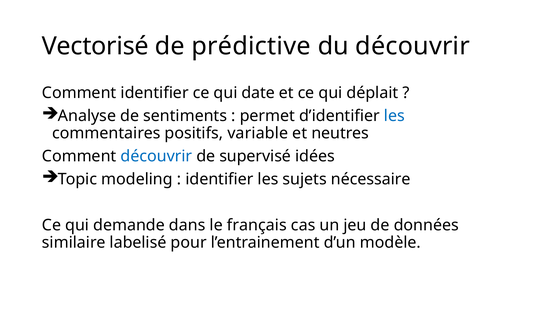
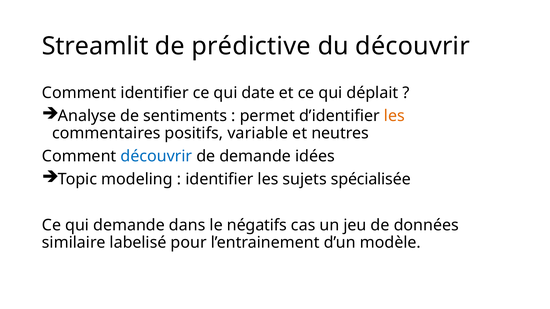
Vectorisé: Vectorisé -> Streamlit
les at (394, 116) colour: blue -> orange
de supervisé: supervisé -> demande
nécessaire: nécessaire -> spécialisée
français: français -> négatifs
